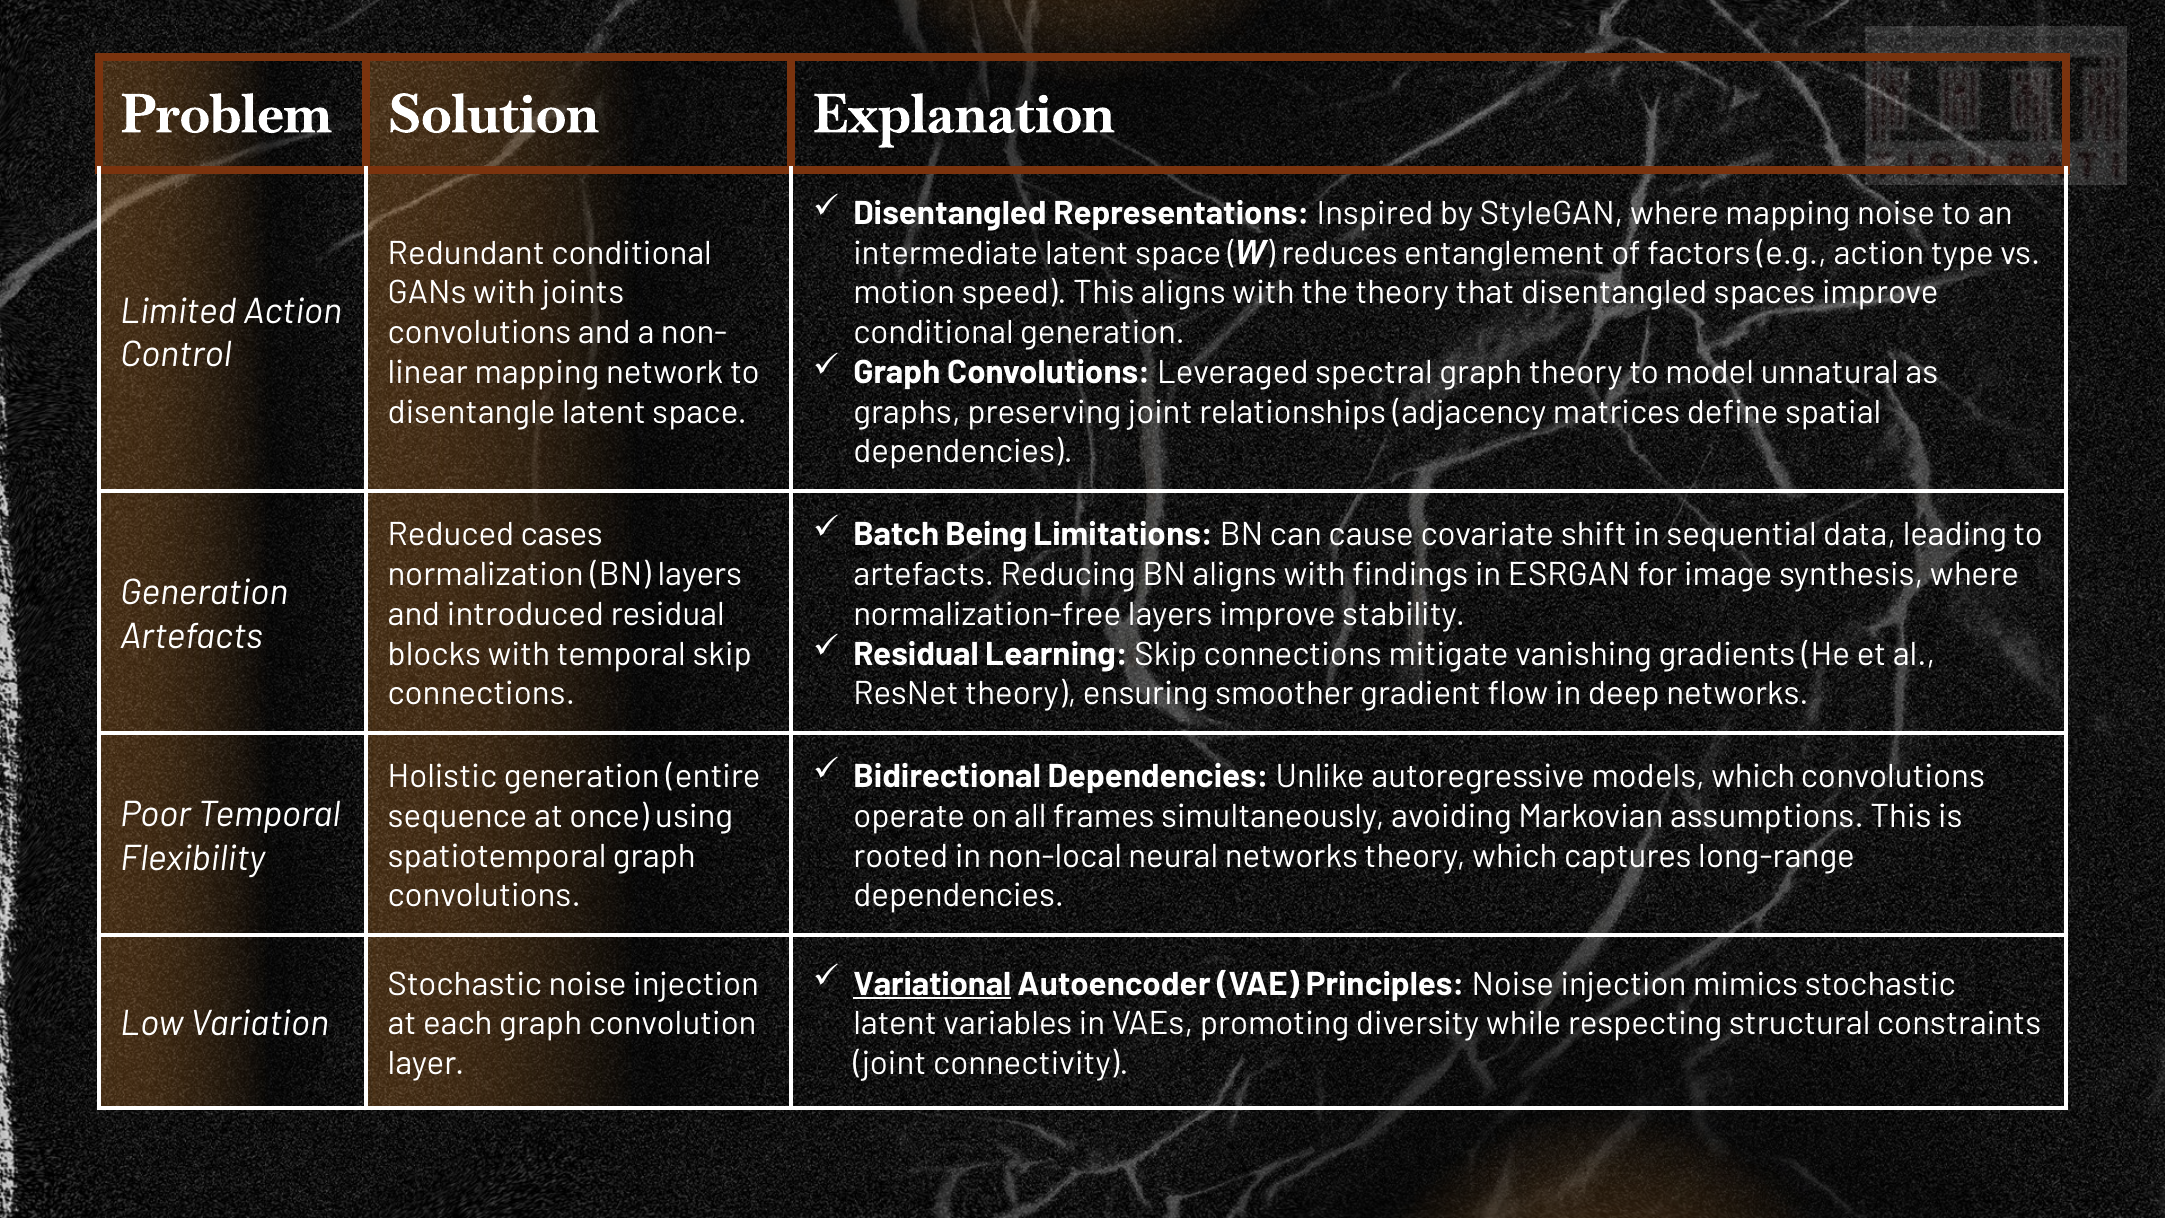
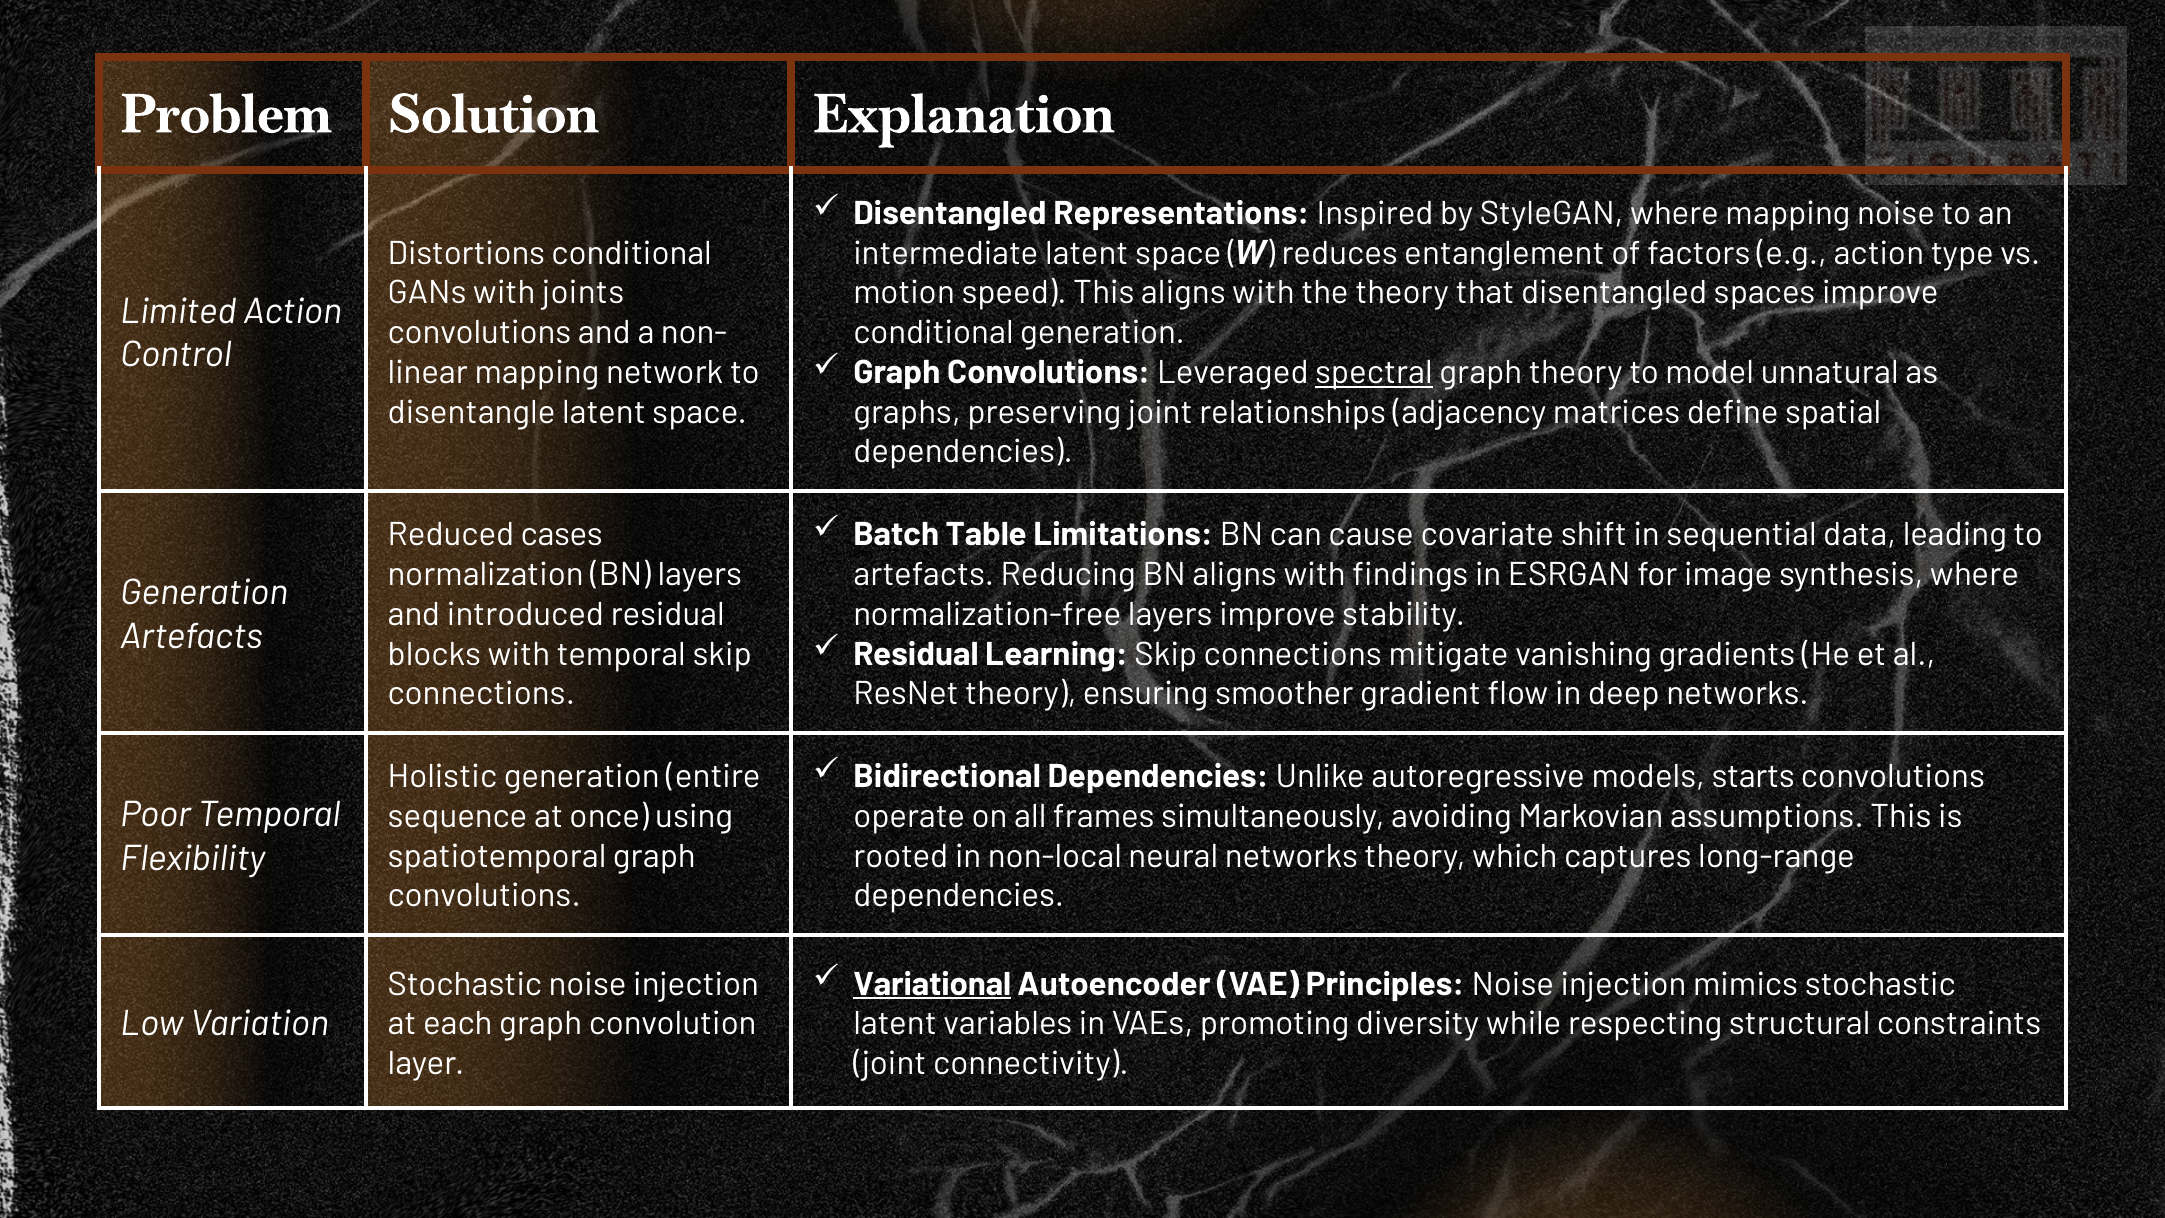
Redundant: Redundant -> Distortions
spectral underline: none -> present
Being: Being -> Table
models which: which -> starts
